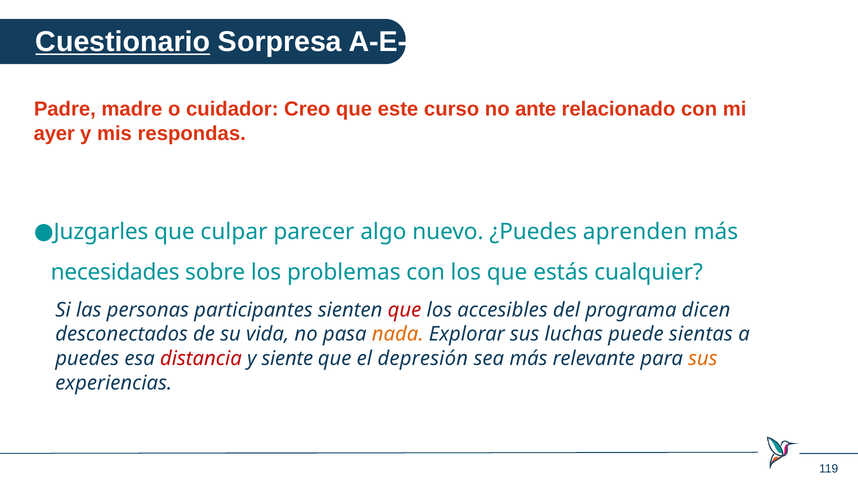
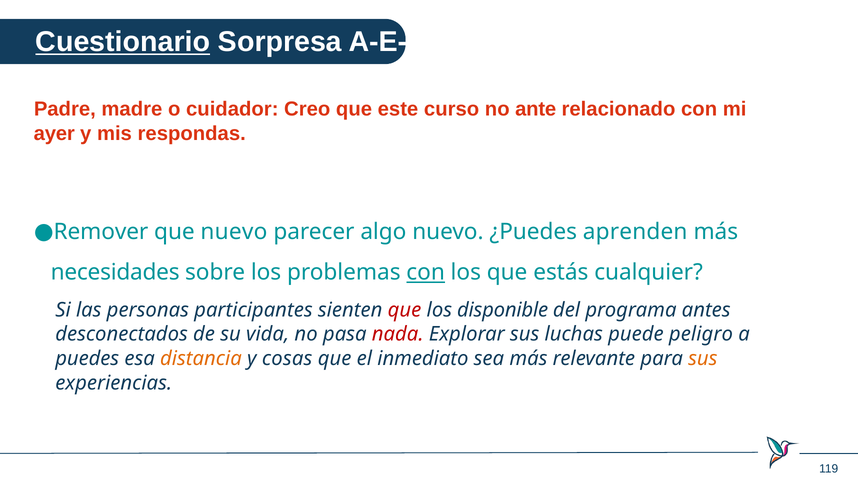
Juzgarles: Juzgarles -> Remover
que culpar: culpar -> nuevo
con at (426, 272) underline: none -> present
accesibles: accesibles -> disponible
dicen: dicen -> antes
nada colour: orange -> red
sientas: sientas -> peligro
distancia colour: red -> orange
siente: siente -> cosas
depresión: depresión -> inmediato
